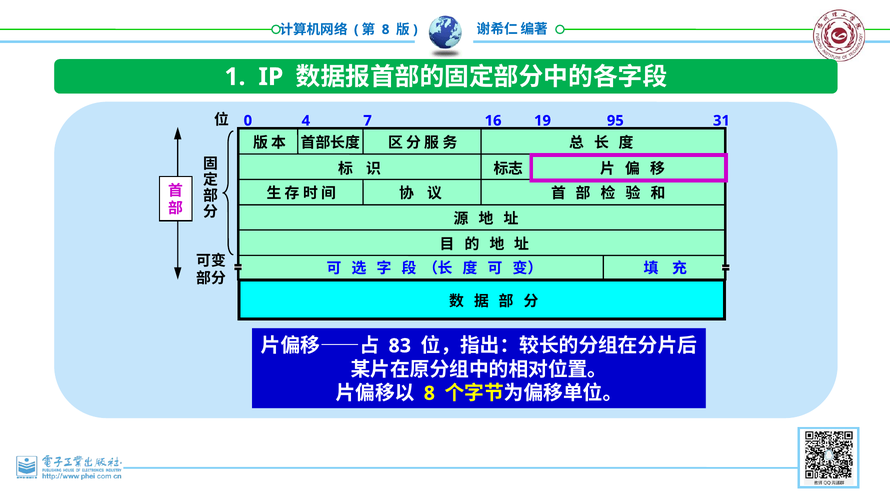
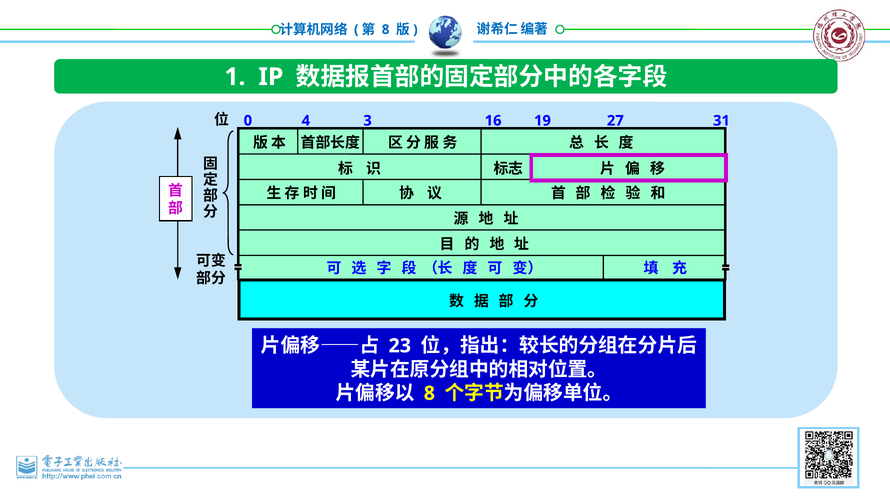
7: 7 -> 3
95: 95 -> 27
83: 83 -> 23
